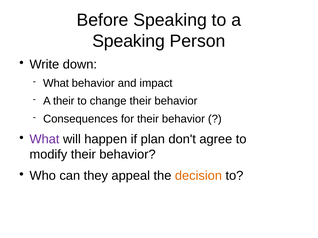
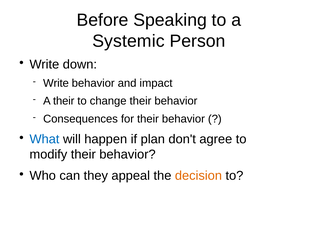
Speaking at (129, 41): Speaking -> Systemic
What at (56, 83): What -> Write
What at (44, 139) colour: purple -> blue
